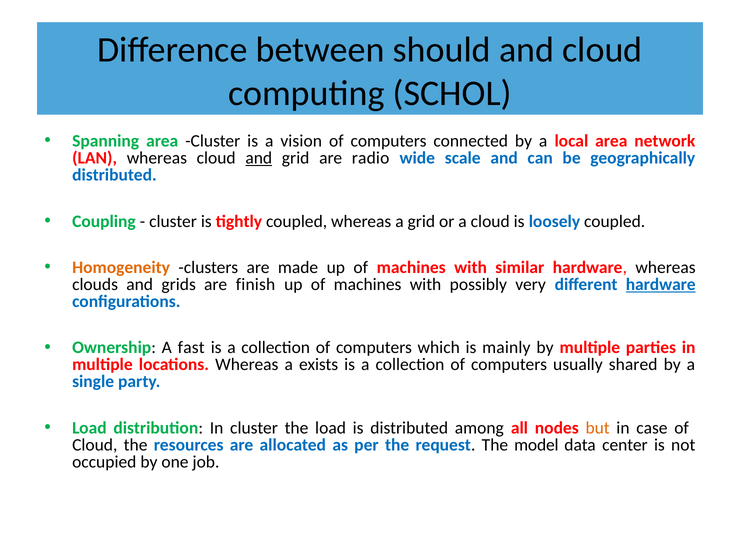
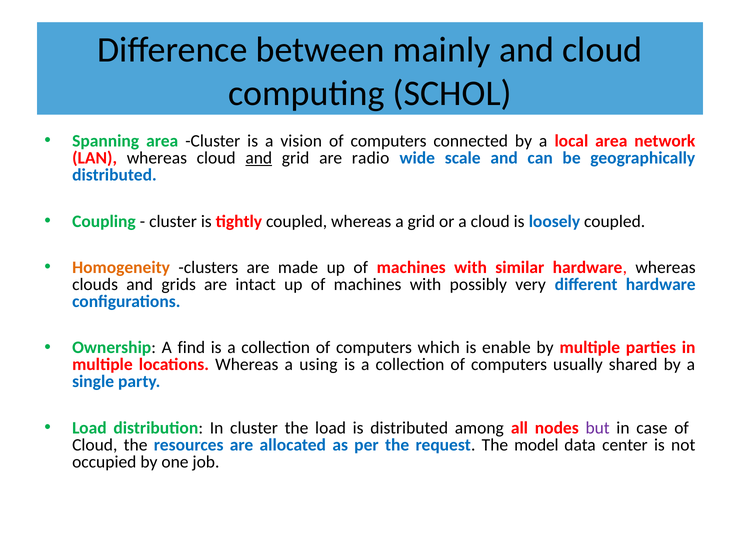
should: should -> mainly
finish: finish -> intact
hardware at (661, 284) underline: present -> none
fast: fast -> find
mainly: mainly -> enable
exists: exists -> using
but colour: orange -> purple
